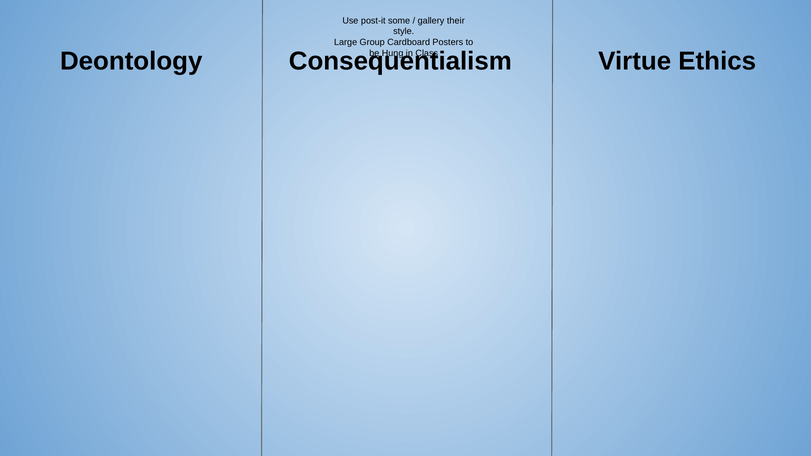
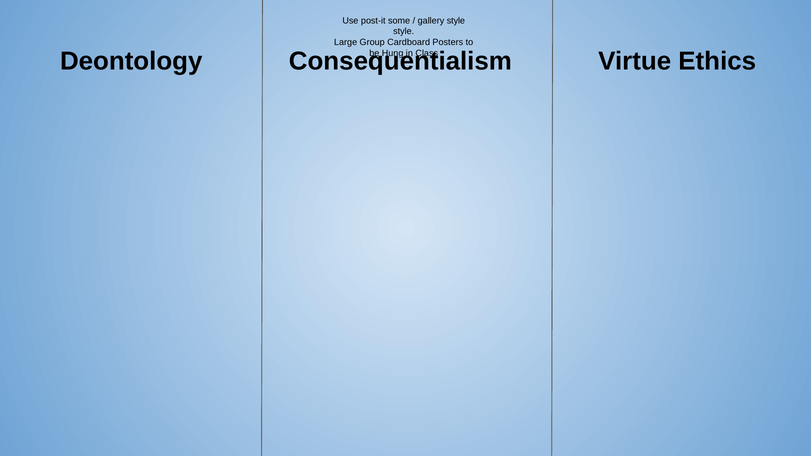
gallery their: their -> style
